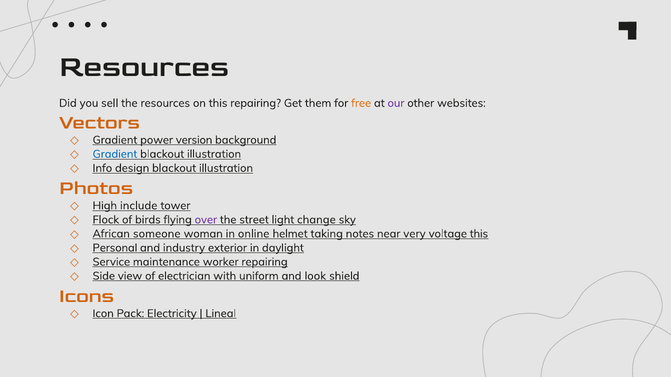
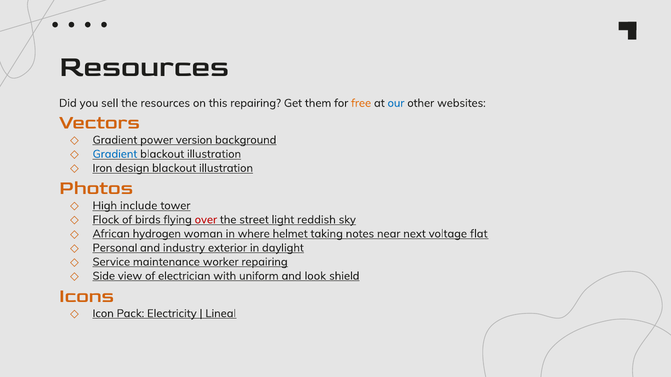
our colour: purple -> blue
Info: Info -> Iron
over colour: purple -> red
change: change -> reddish
someone: someone -> hydrogen
online: online -> where
very: very -> next
voltage this: this -> flat
